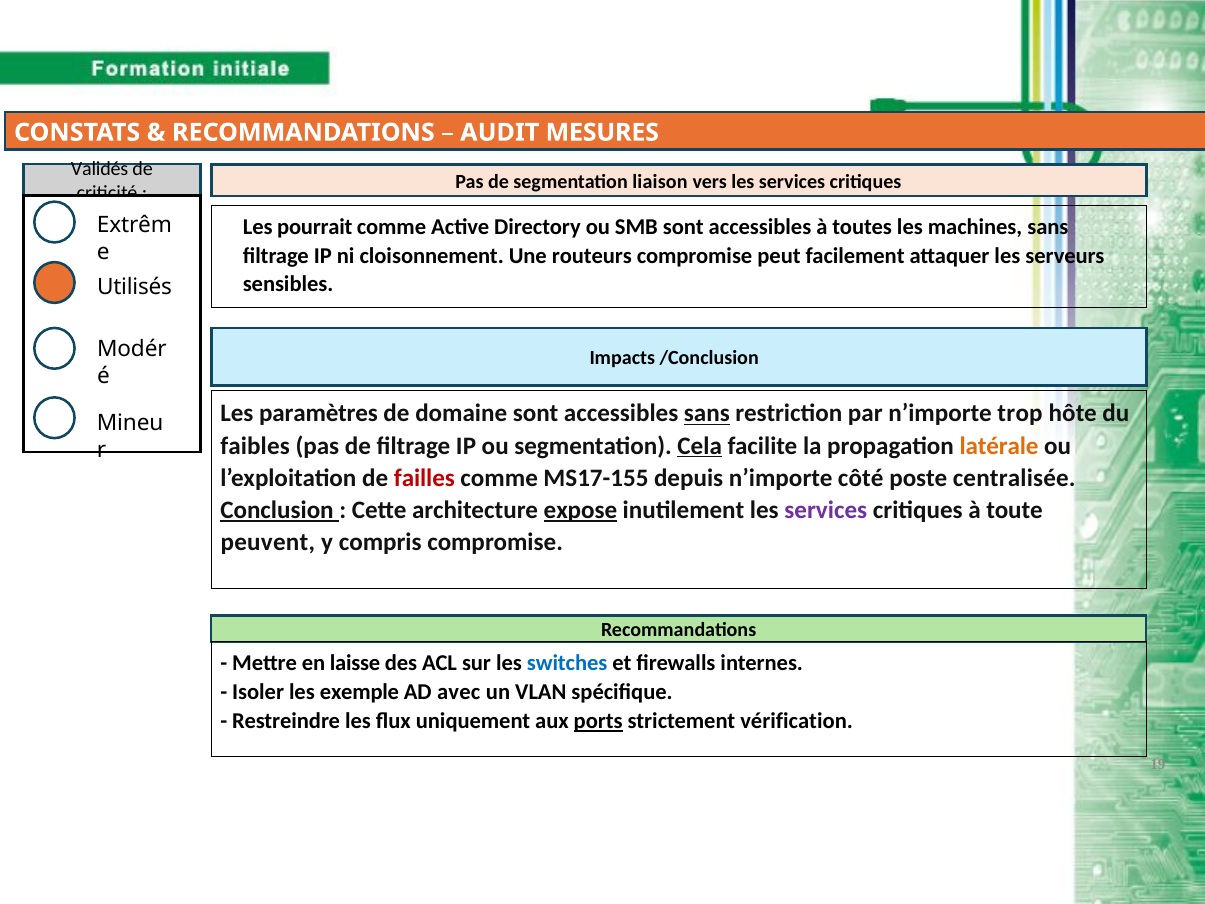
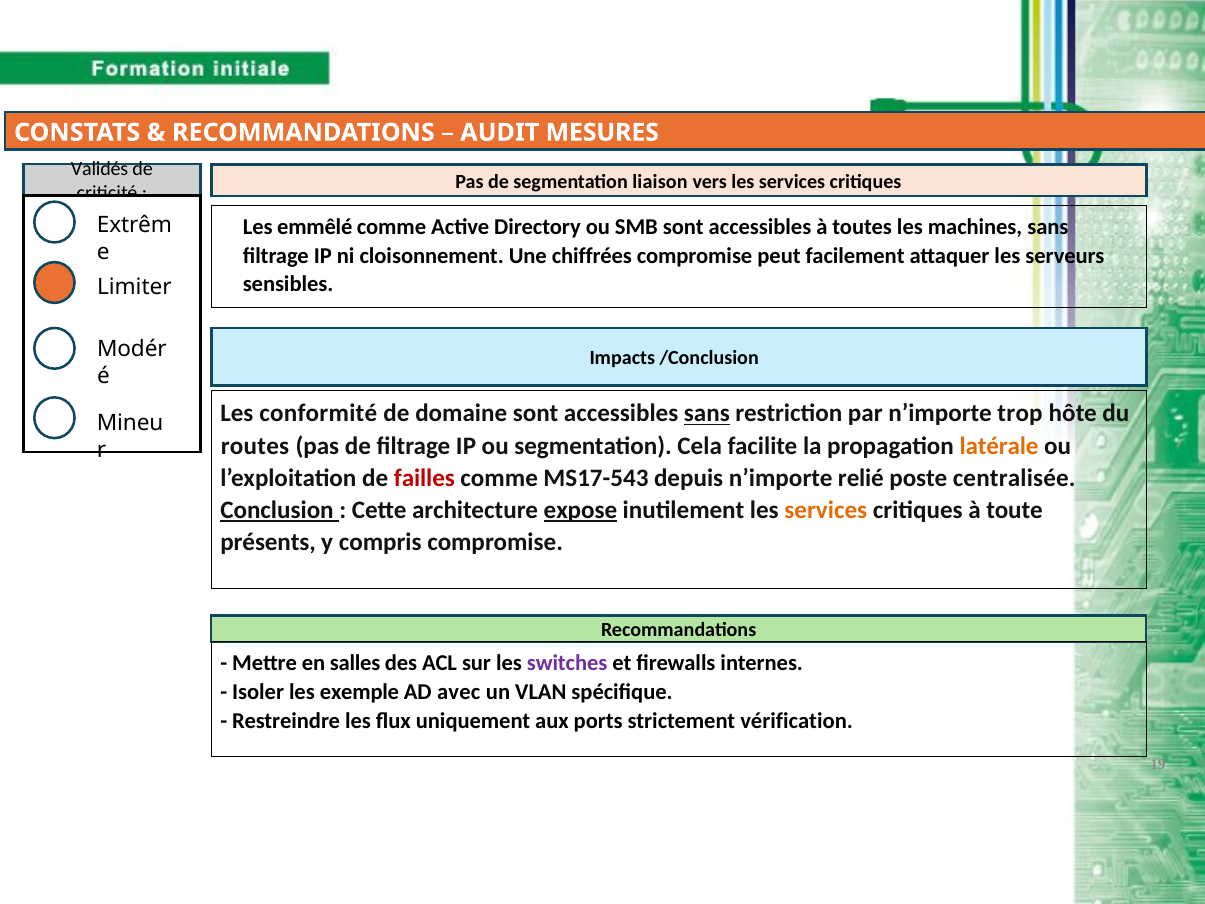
pourrait: pourrait -> emmêlé
routeurs: routeurs -> chiffrées
Utilisés: Utilisés -> Limiter
paramètres: paramètres -> conformité
faibles: faibles -> routes
Cela underline: present -> none
MS17-155: MS17-155 -> MS17-543
côté: côté -> relié
services at (826, 510) colour: purple -> orange
peuvent: peuvent -> présents
laisse: laisse -> salles
switches colour: blue -> purple
ports underline: present -> none
